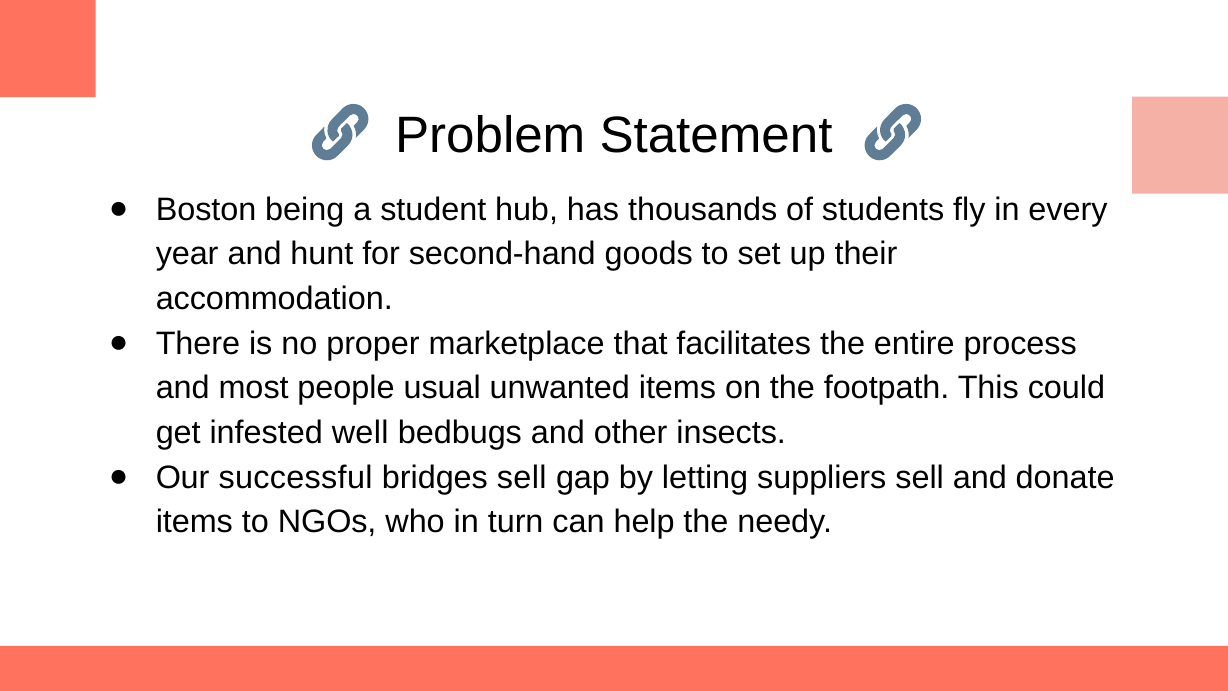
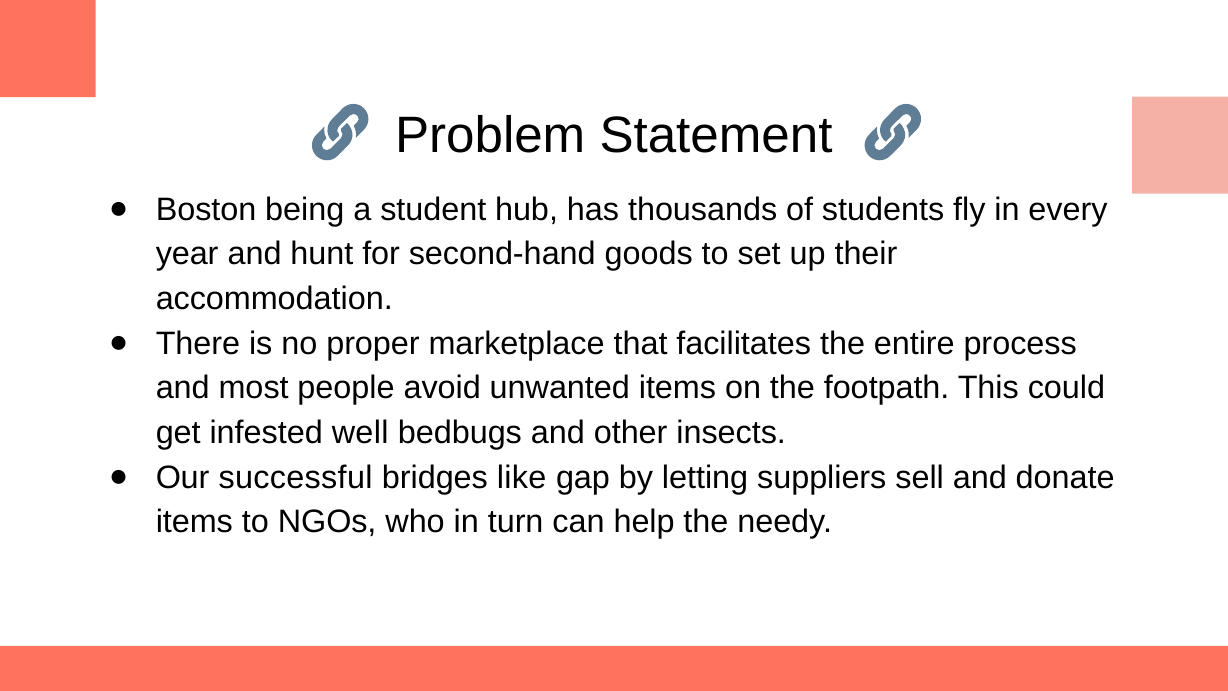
usual: usual -> avoid
bridges sell: sell -> like
